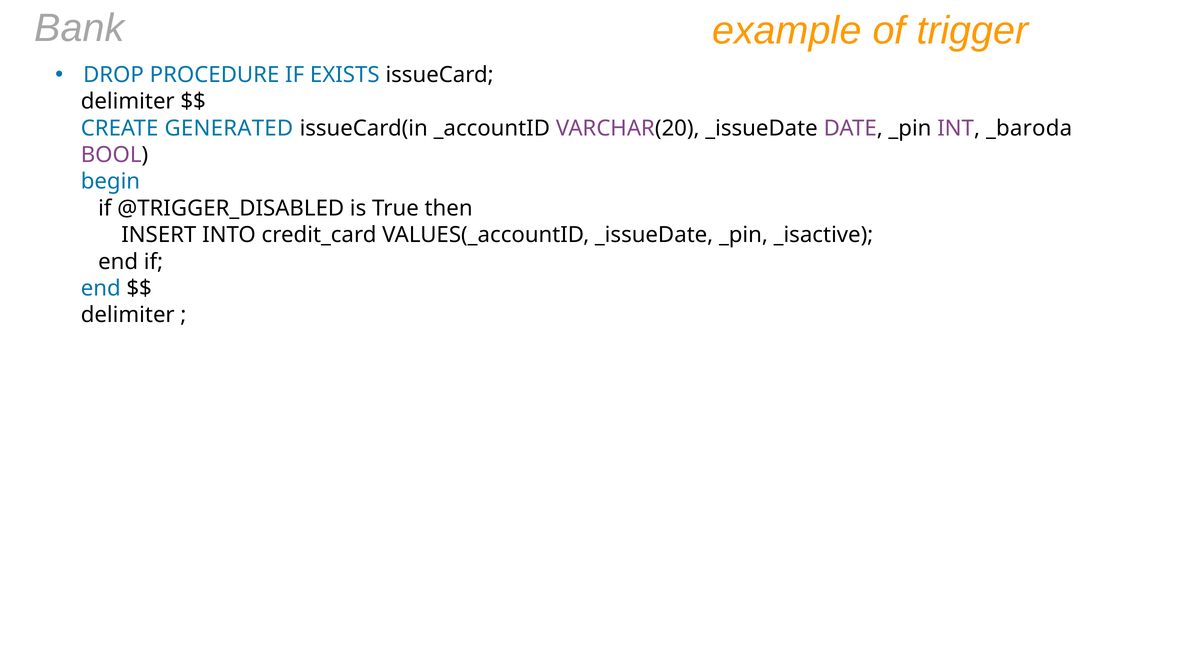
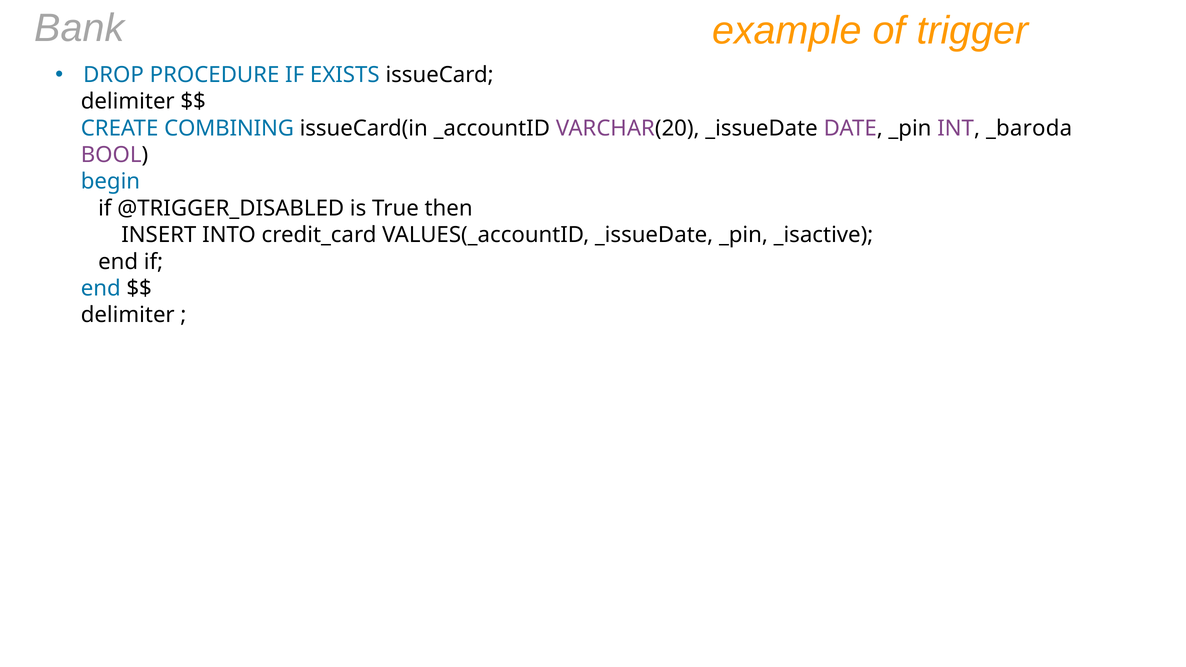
GENERATED: GENERATED -> COMBINING
